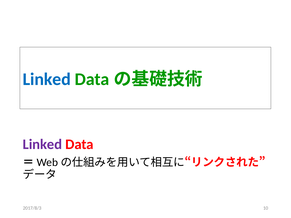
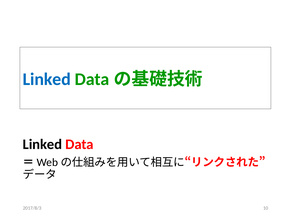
Linked at (42, 144) colour: purple -> black
